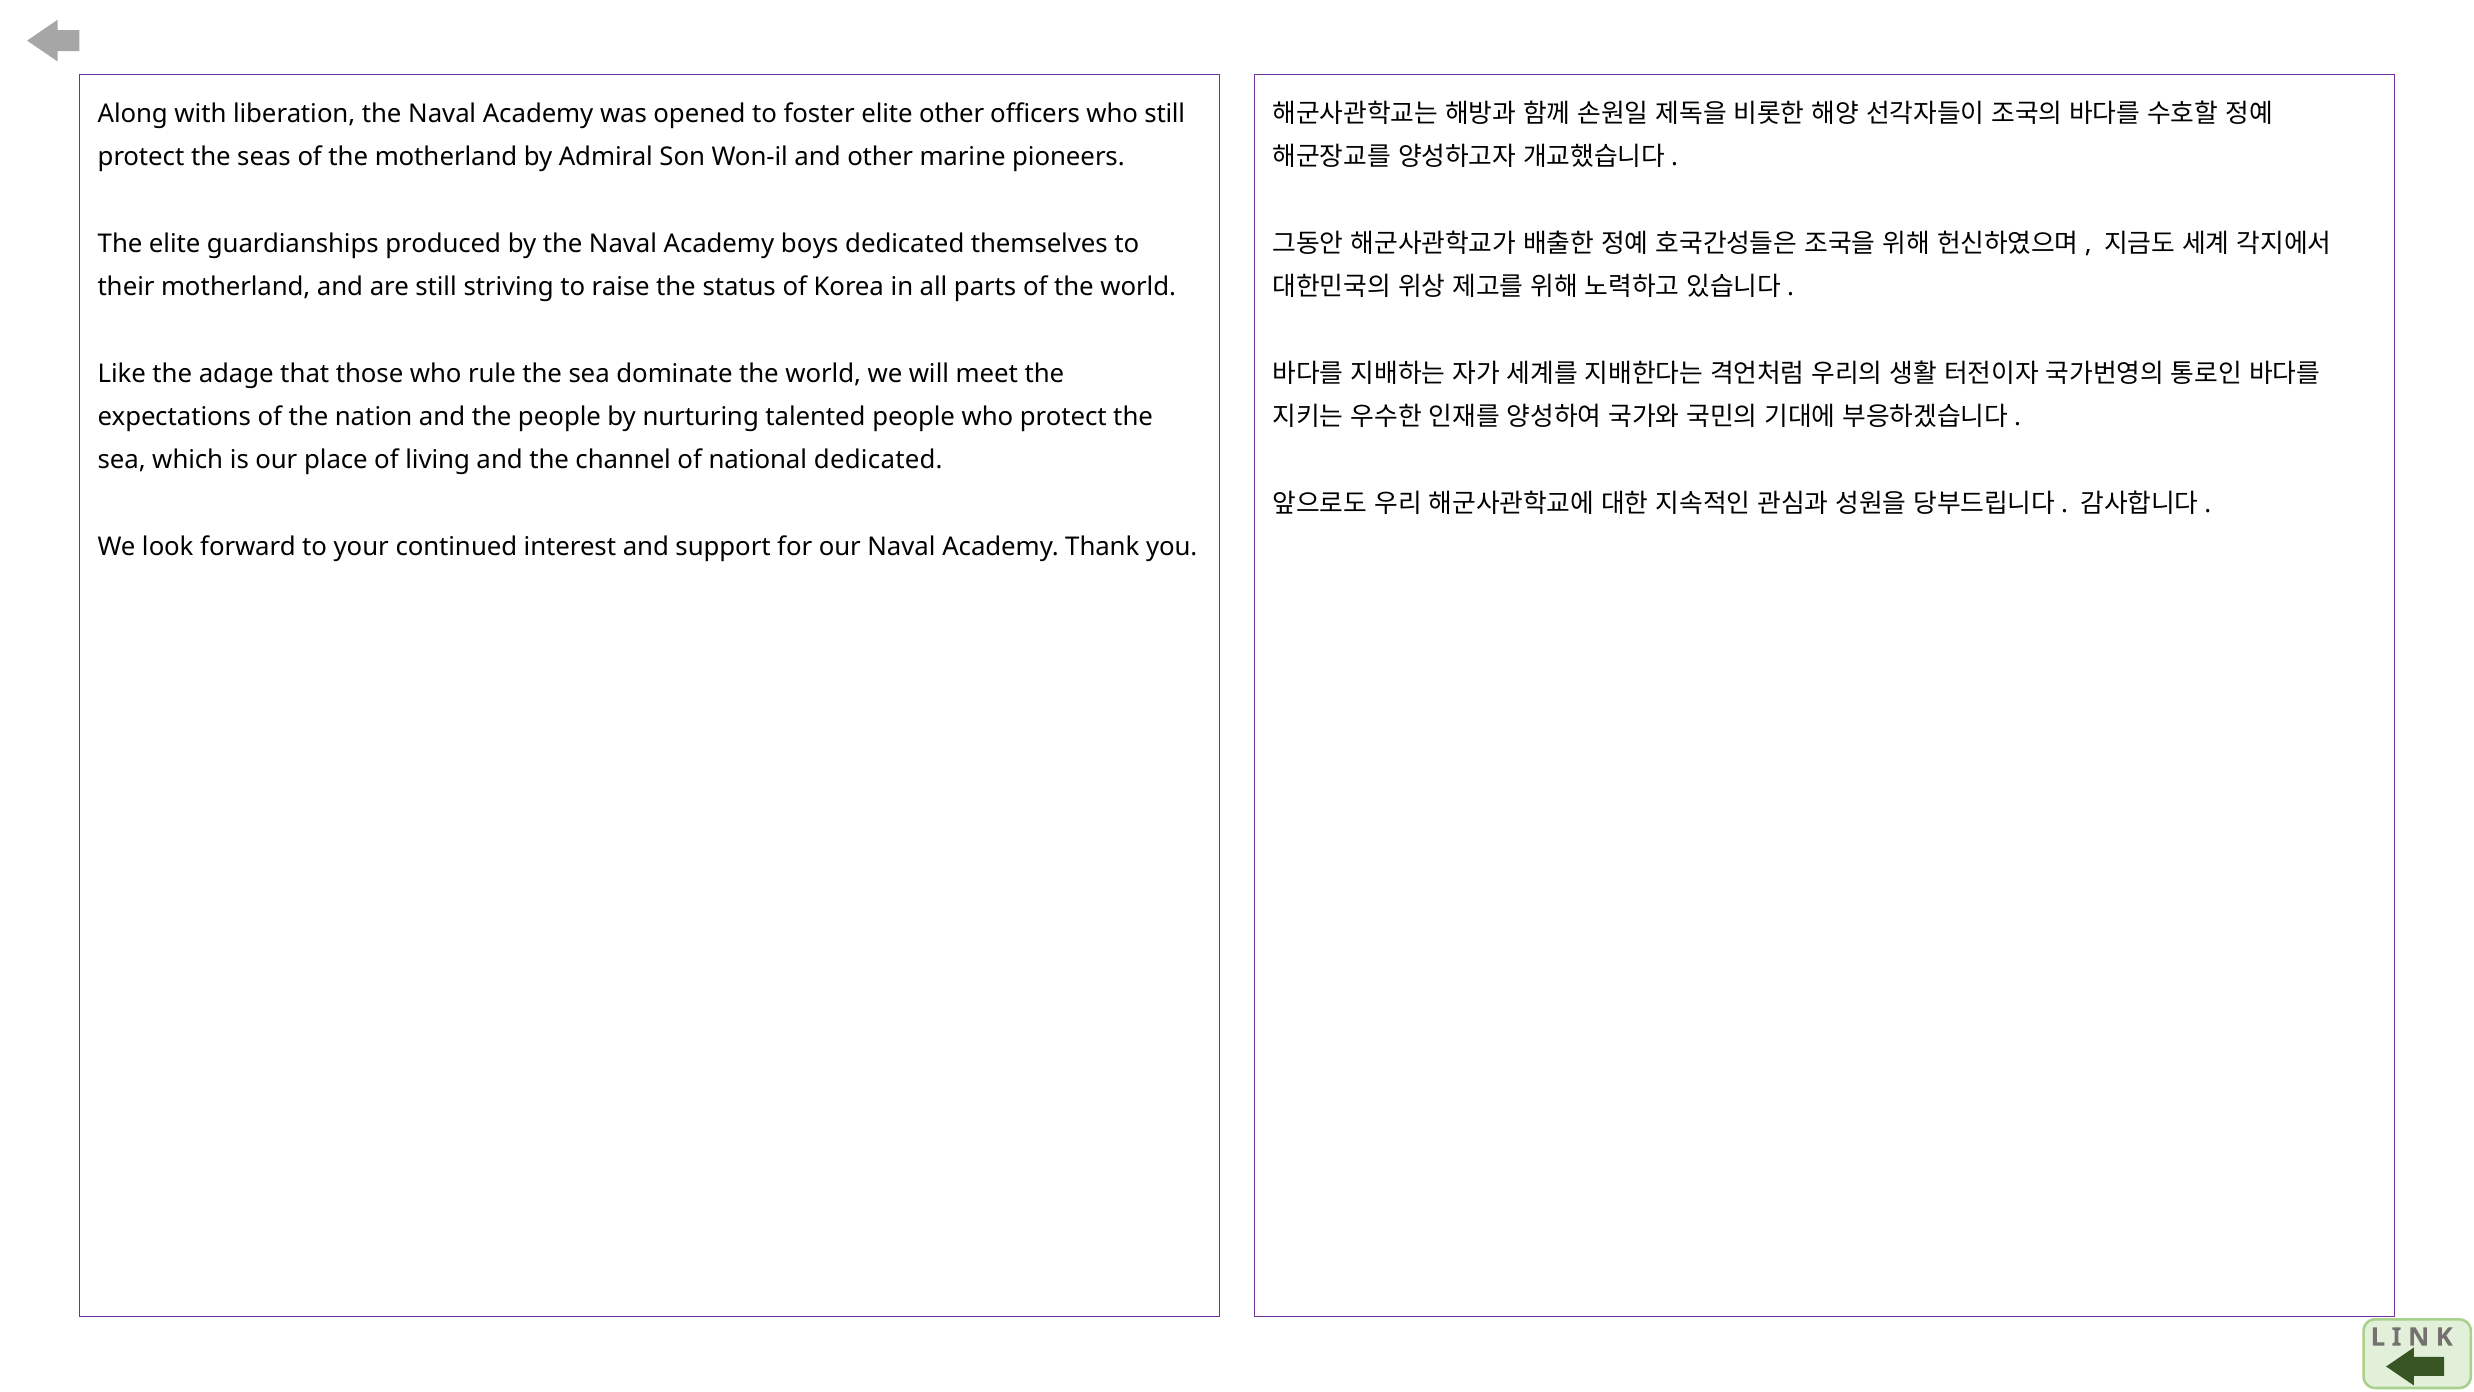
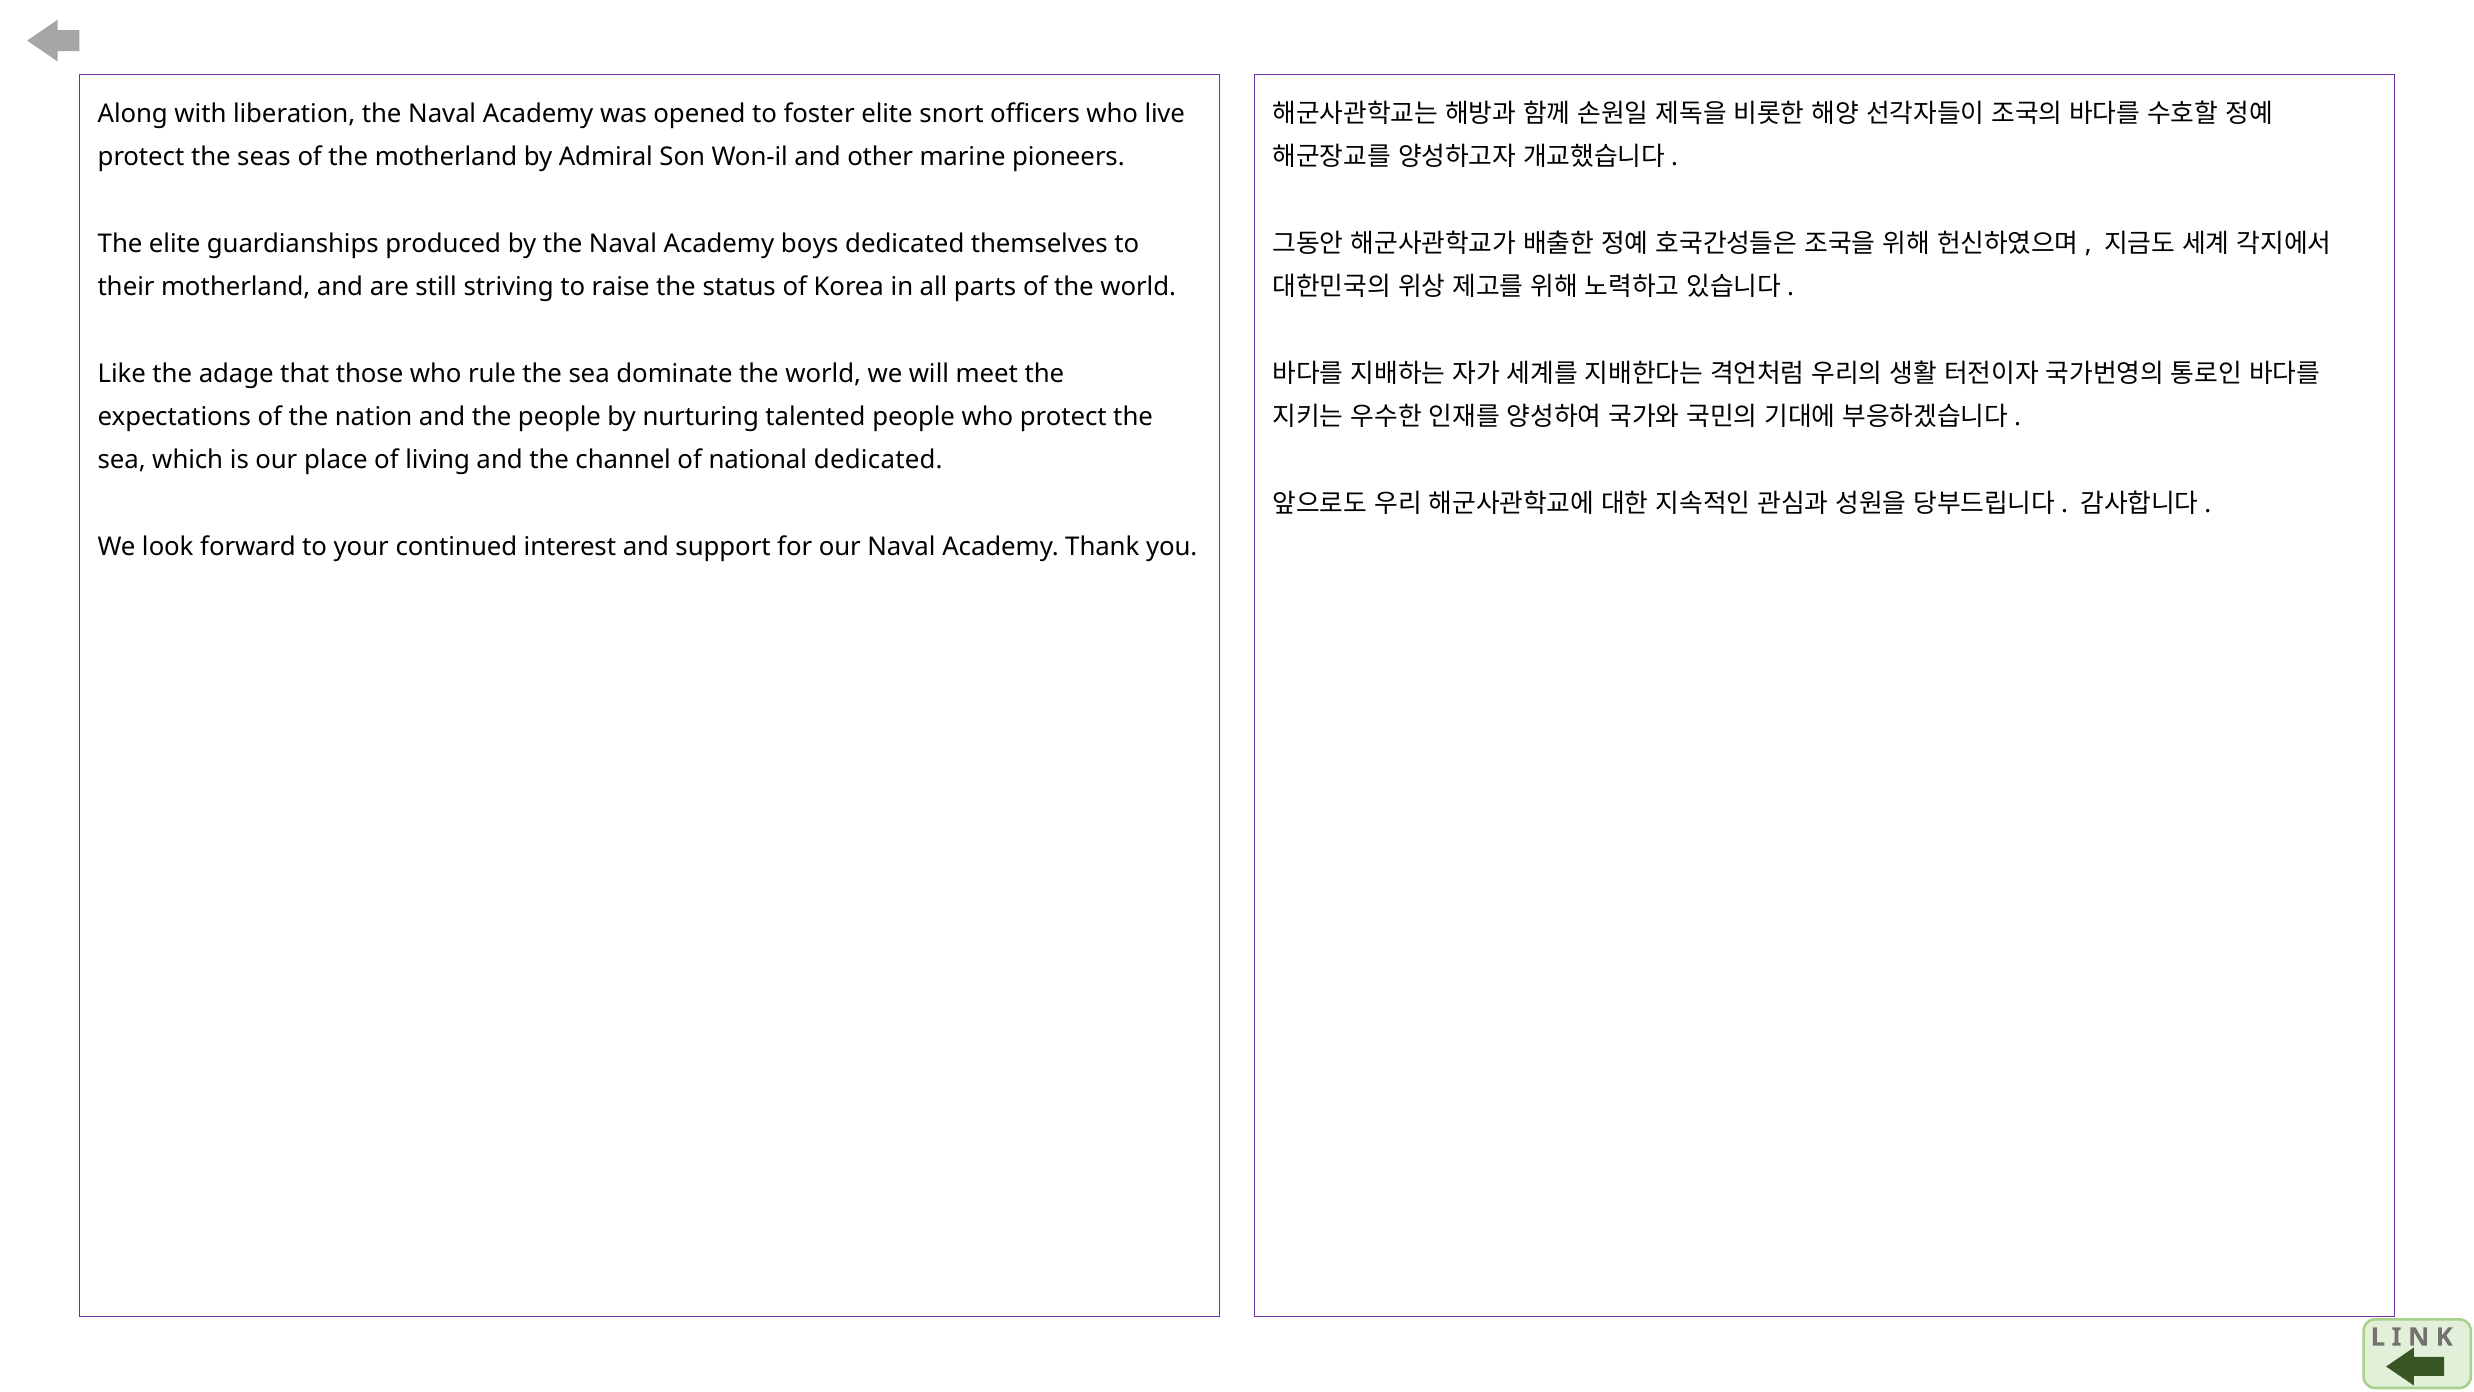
elite other: other -> snort
who still: still -> live
